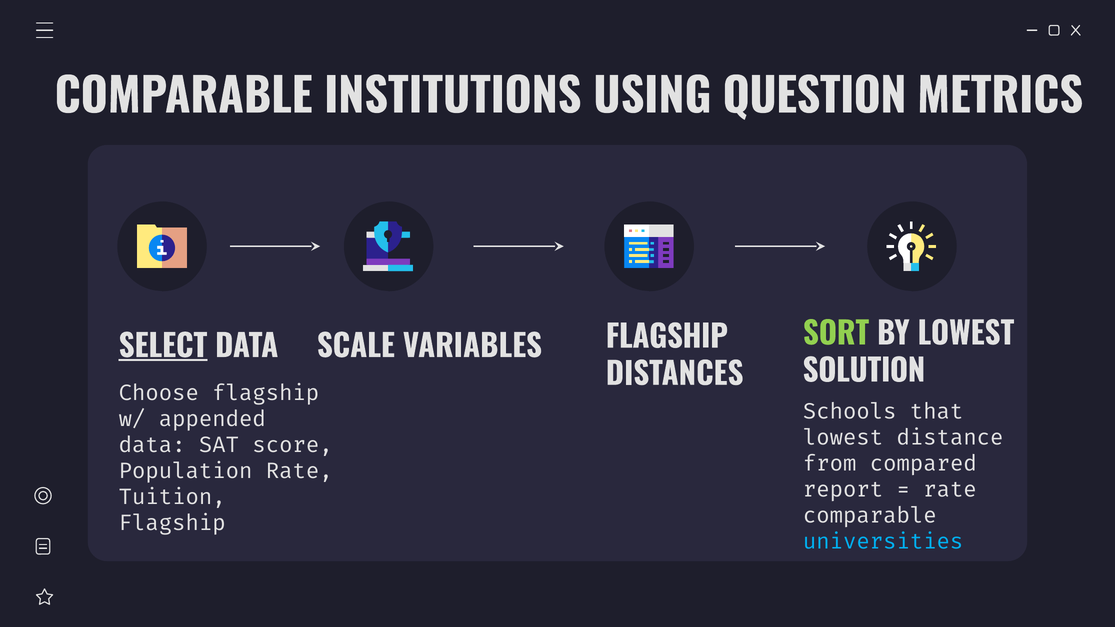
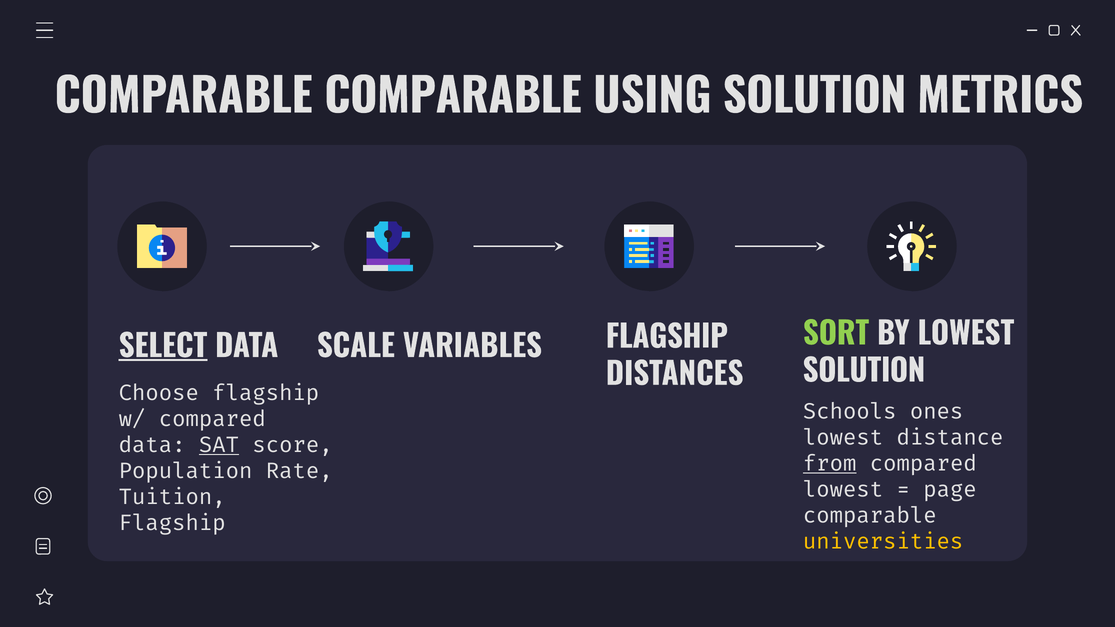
COMPARABLE INSTITUTIONS: INSTITUTIONS -> COMPARABLE
USING QUESTION: QUESTION -> SOLUTION
that: that -> ones
w/ appended: appended -> compared
SAT underline: none -> present
from underline: none -> present
report at (843, 490): report -> lowest
rate at (950, 490): rate -> page
universities colour: light blue -> yellow
